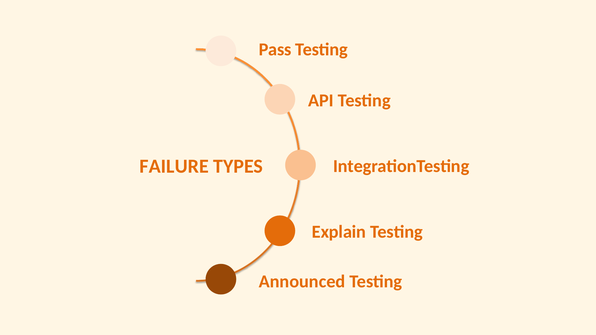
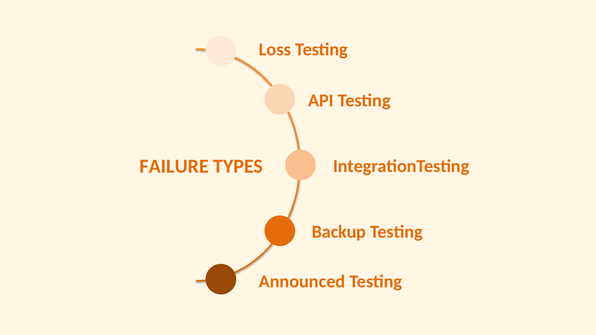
Pass: Pass -> Loss
Explain: Explain -> Backup
